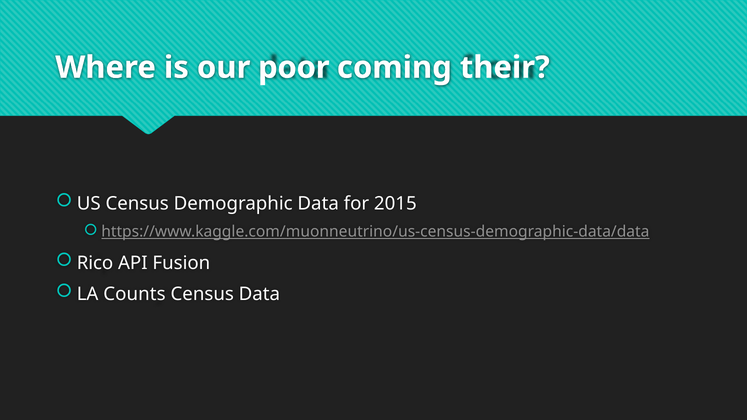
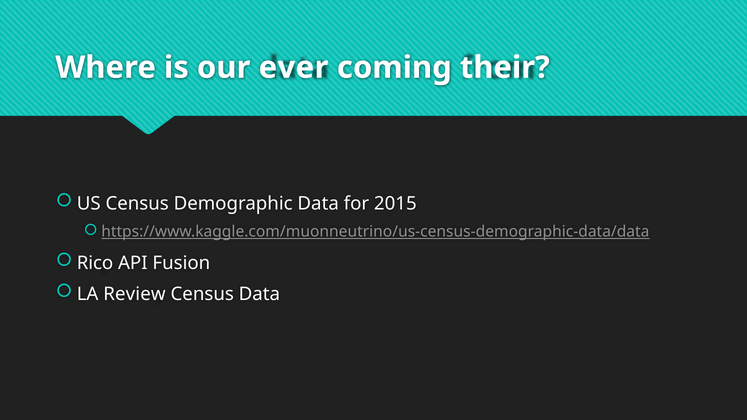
poor: poor -> ever
Counts: Counts -> Review
